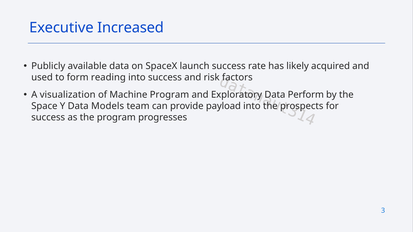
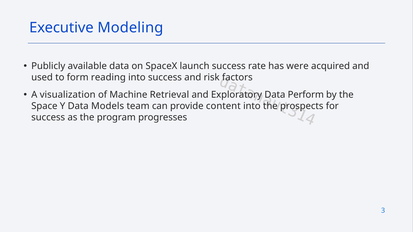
Increased: Increased -> Modeling
likely: likely -> were
Machine Program: Program -> Retrieval
payload: payload -> content
